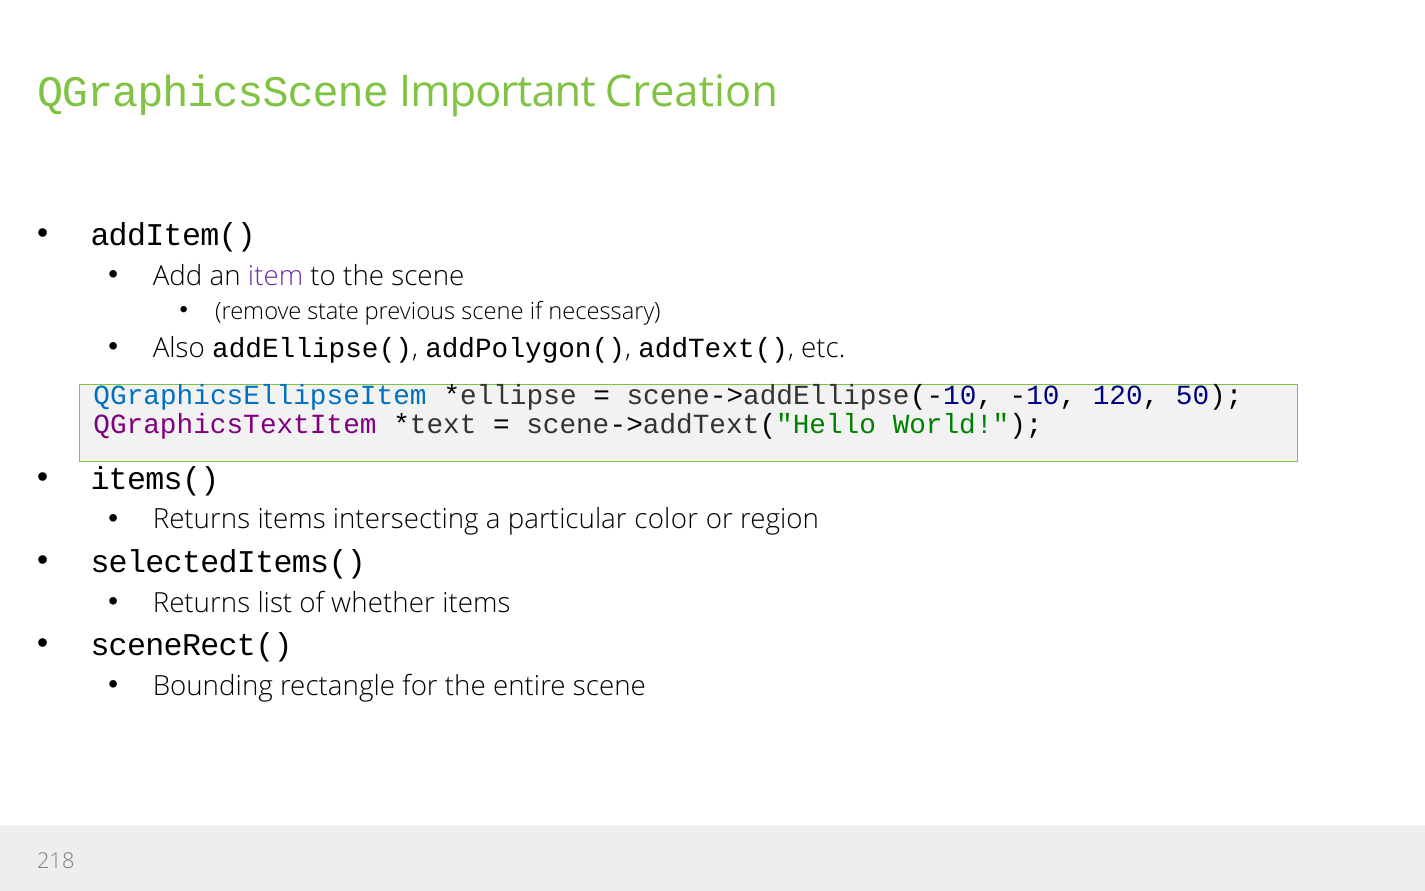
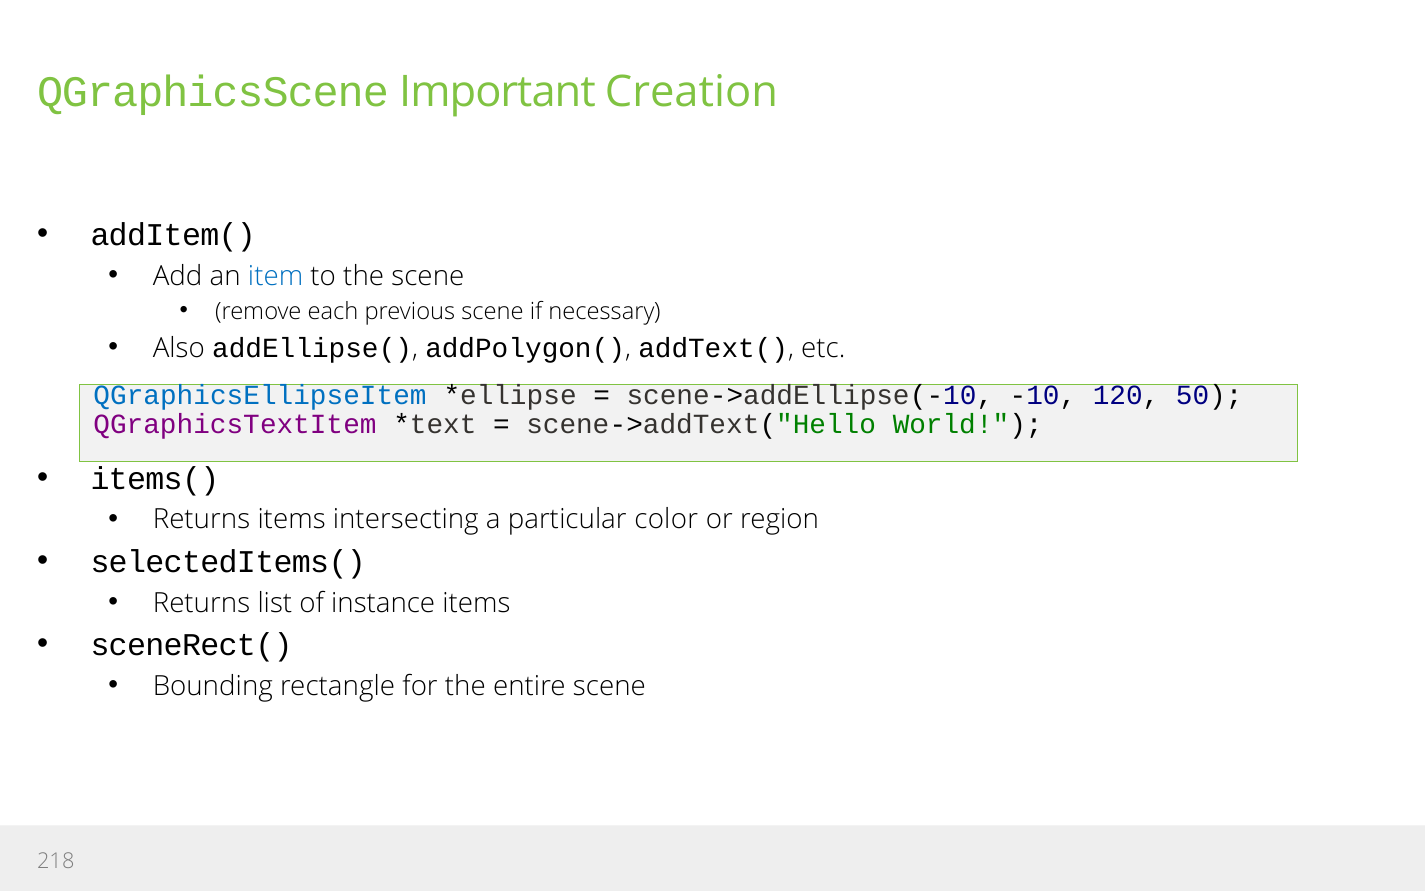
item colour: purple -> blue
state: state -> each
whether: whether -> instance
